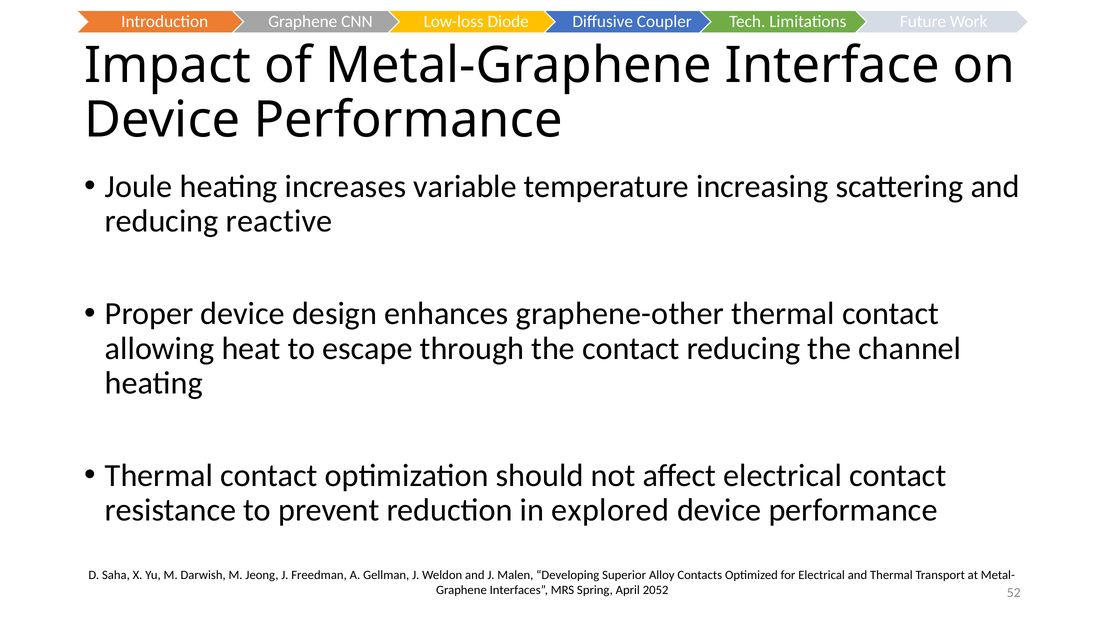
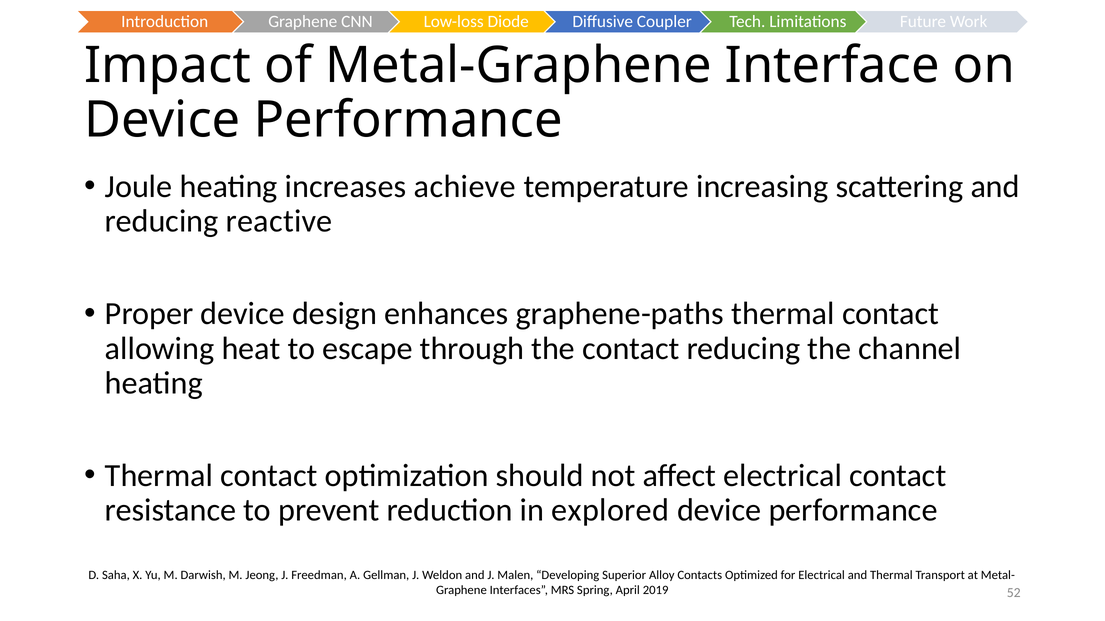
variable: variable -> achieve
graphene-other: graphene-other -> graphene-paths
2052: 2052 -> 2019
